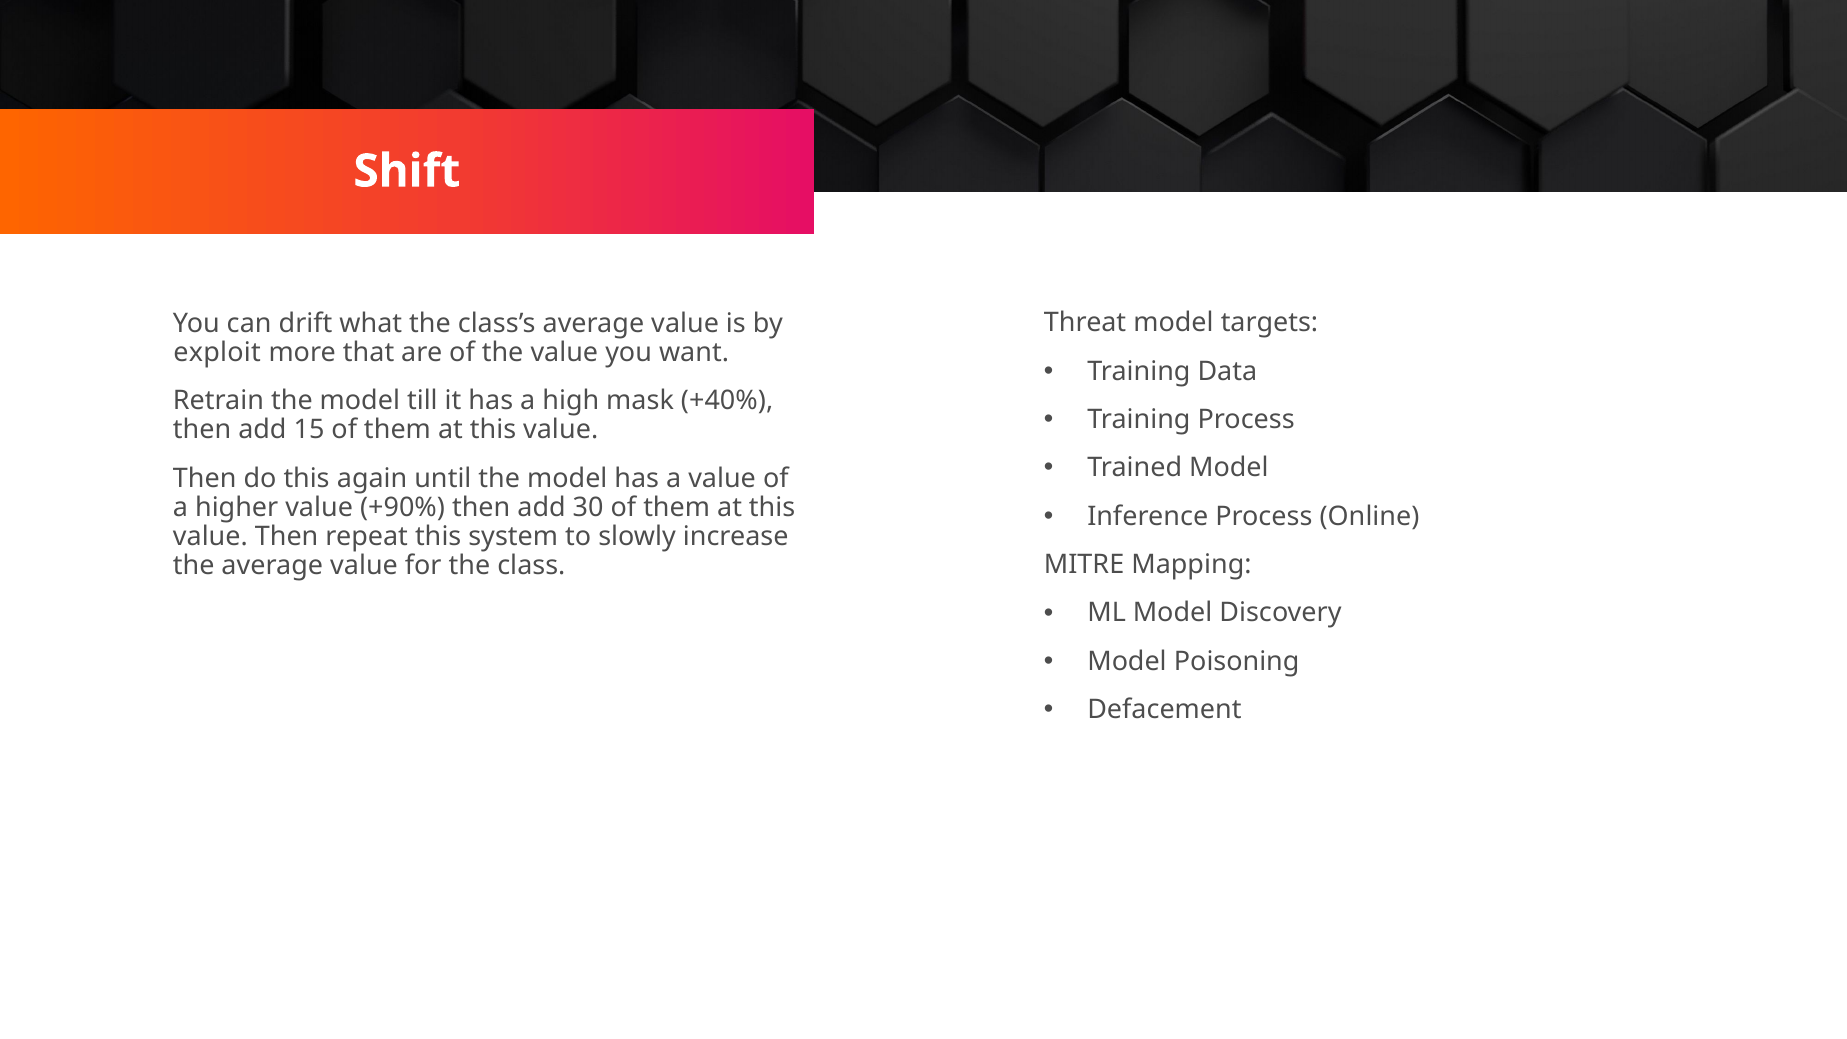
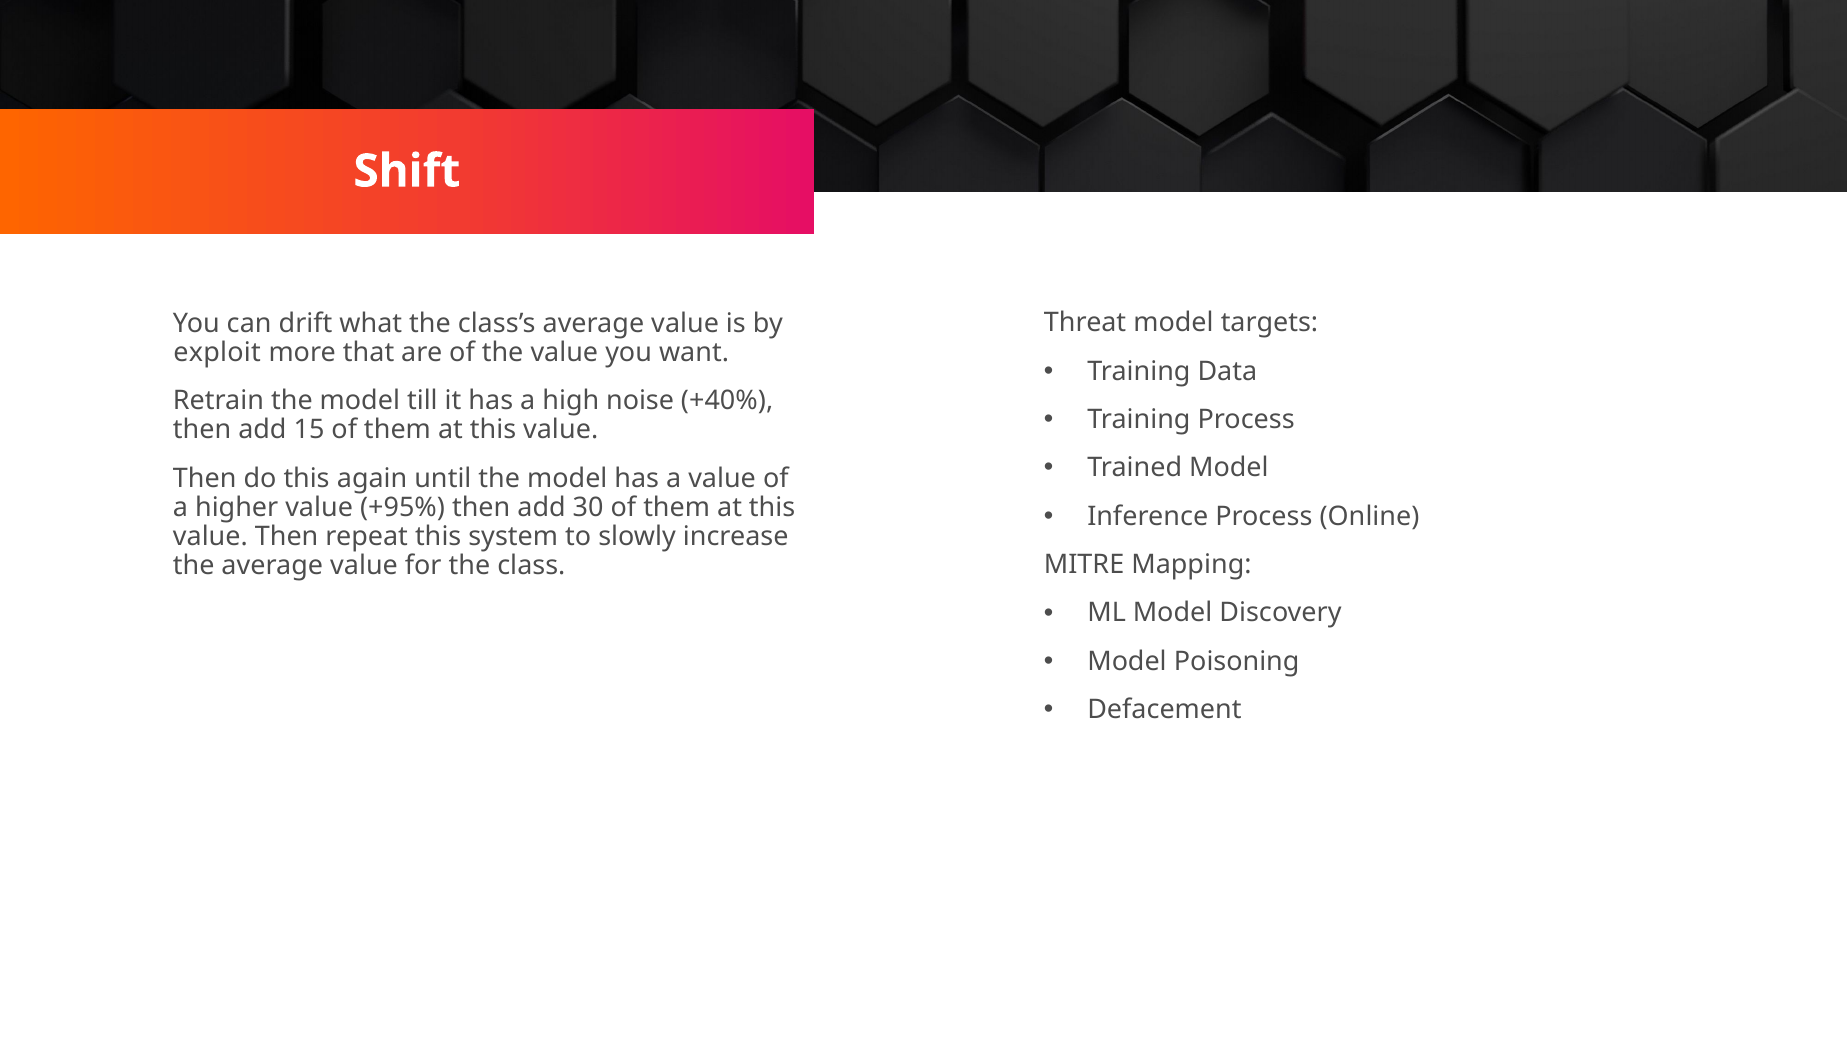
mask: mask -> noise
+90%: +90% -> +95%
